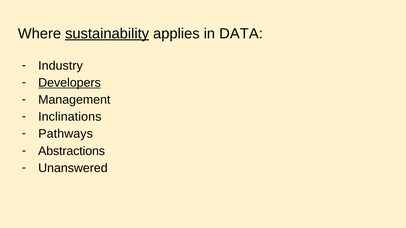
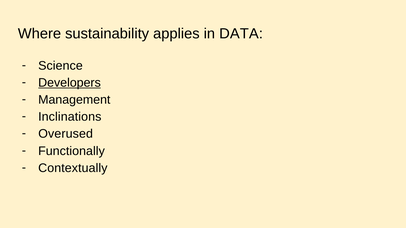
sustainability underline: present -> none
Industry: Industry -> Science
Pathways: Pathways -> Overused
Abstractions: Abstractions -> Functionally
Unanswered: Unanswered -> Contextually
